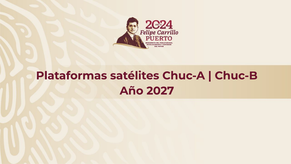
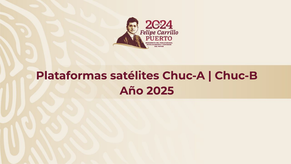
2027: 2027 -> 2025
